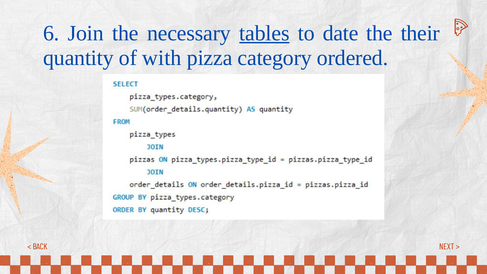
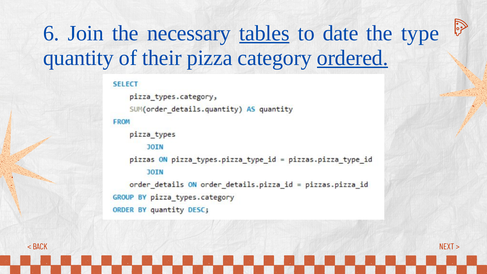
their: their -> type
with: with -> their
ordered underline: none -> present
